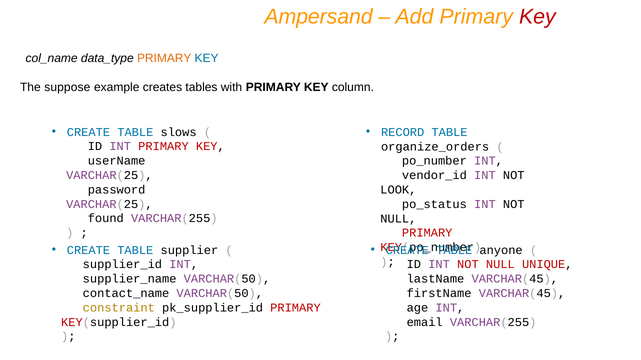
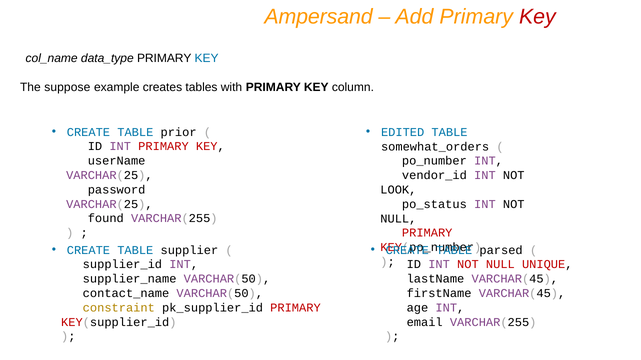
PRIMARY at (164, 58) colour: orange -> black
slows: slows -> prior
RECORD: RECORD -> EDITED
organize_orders: organize_orders -> somewhat_orders
anyone: anyone -> parsed
